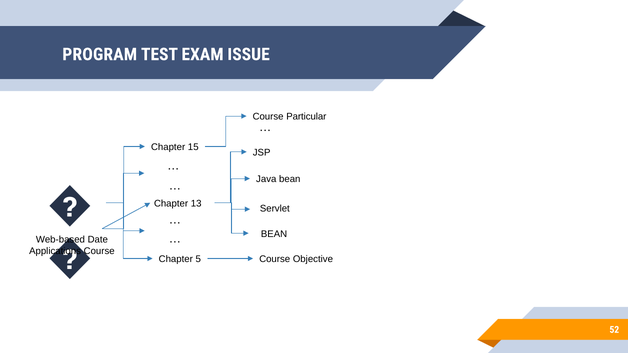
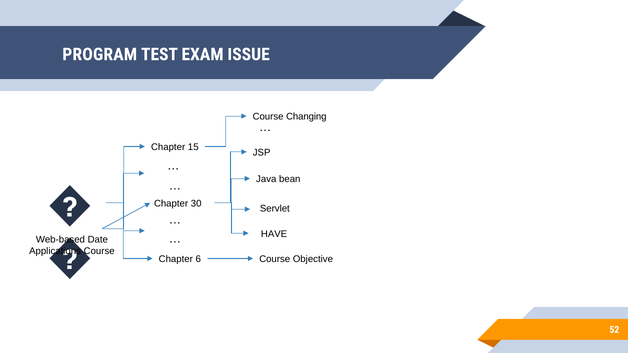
Particular: Particular -> Changing
13: 13 -> 30
BEAN at (274, 234): BEAN -> HAVE
5: 5 -> 6
